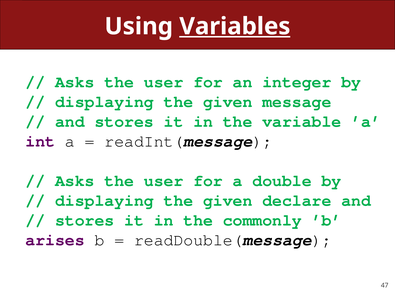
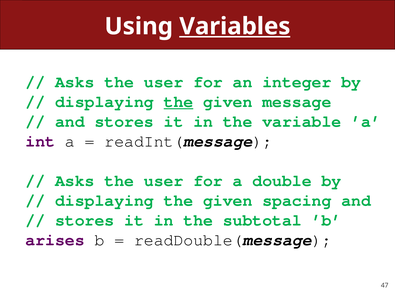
the at (178, 102) underline: none -> present
declare: declare -> spacing
commonly: commonly -> subtotal
